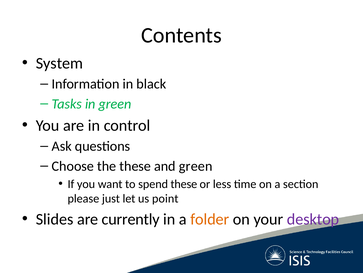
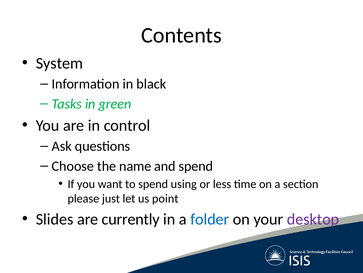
the these: these -> name
and green: green -> spend
spend these: these -> using
folder colour: orange -> blue
